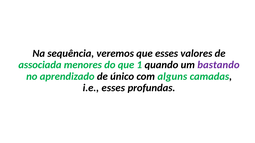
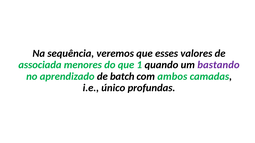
único: único -> batch
alguns: alguns -> ambos
i.e esses: esses -> único
